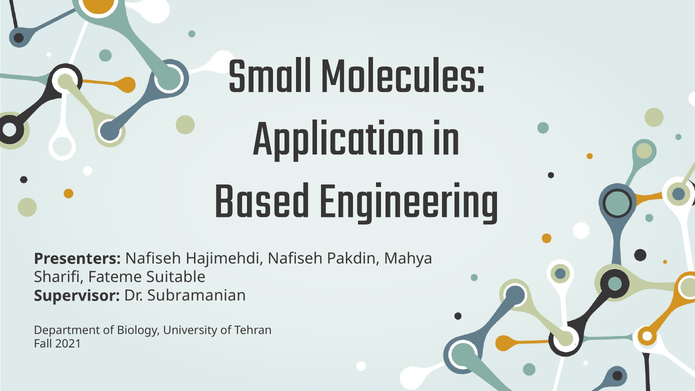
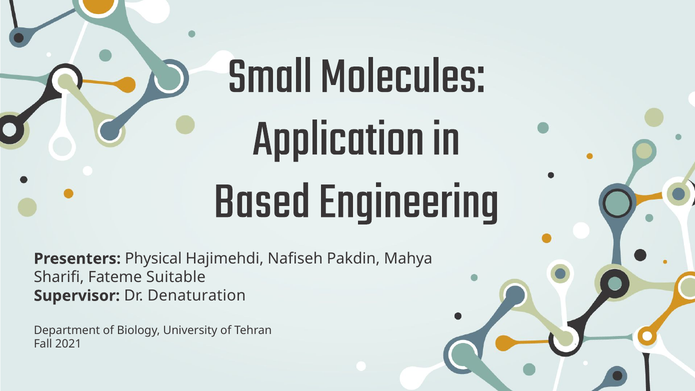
Presenters Nafiseh: Nafiseh -> Physical
Subramanian: Subramanian -> Denaturation
